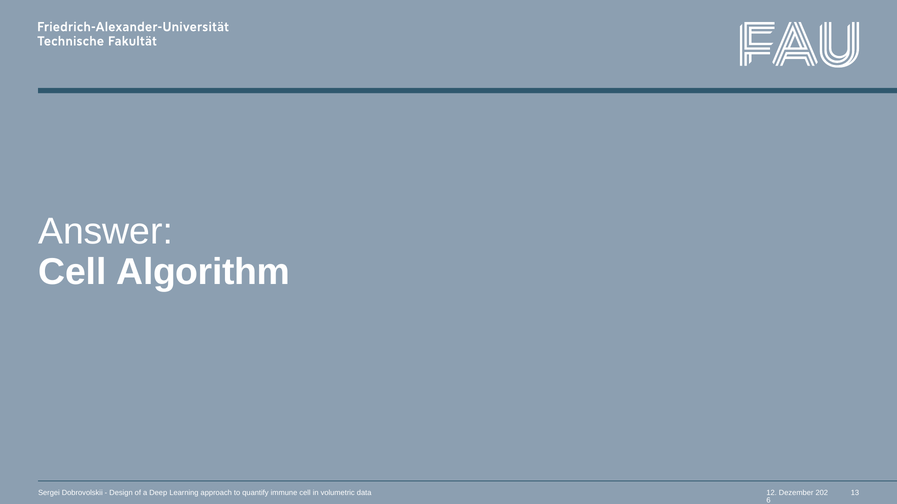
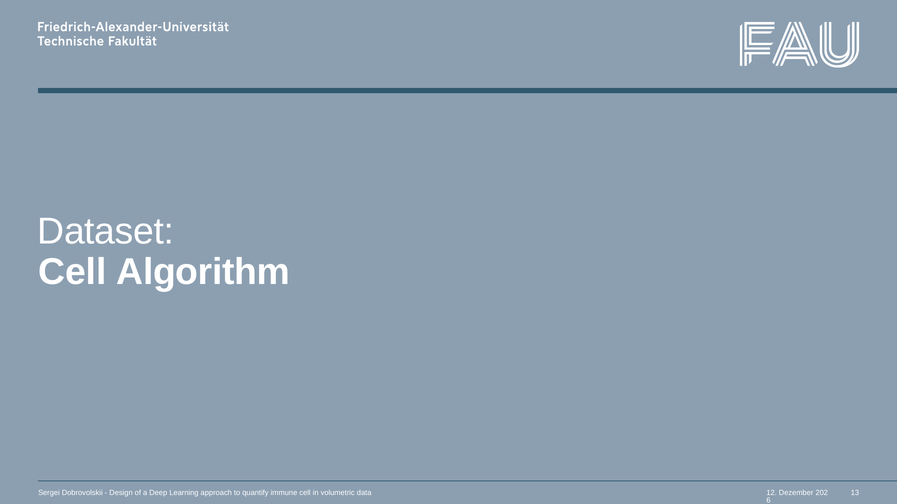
Answer: Answer -> Dataset
